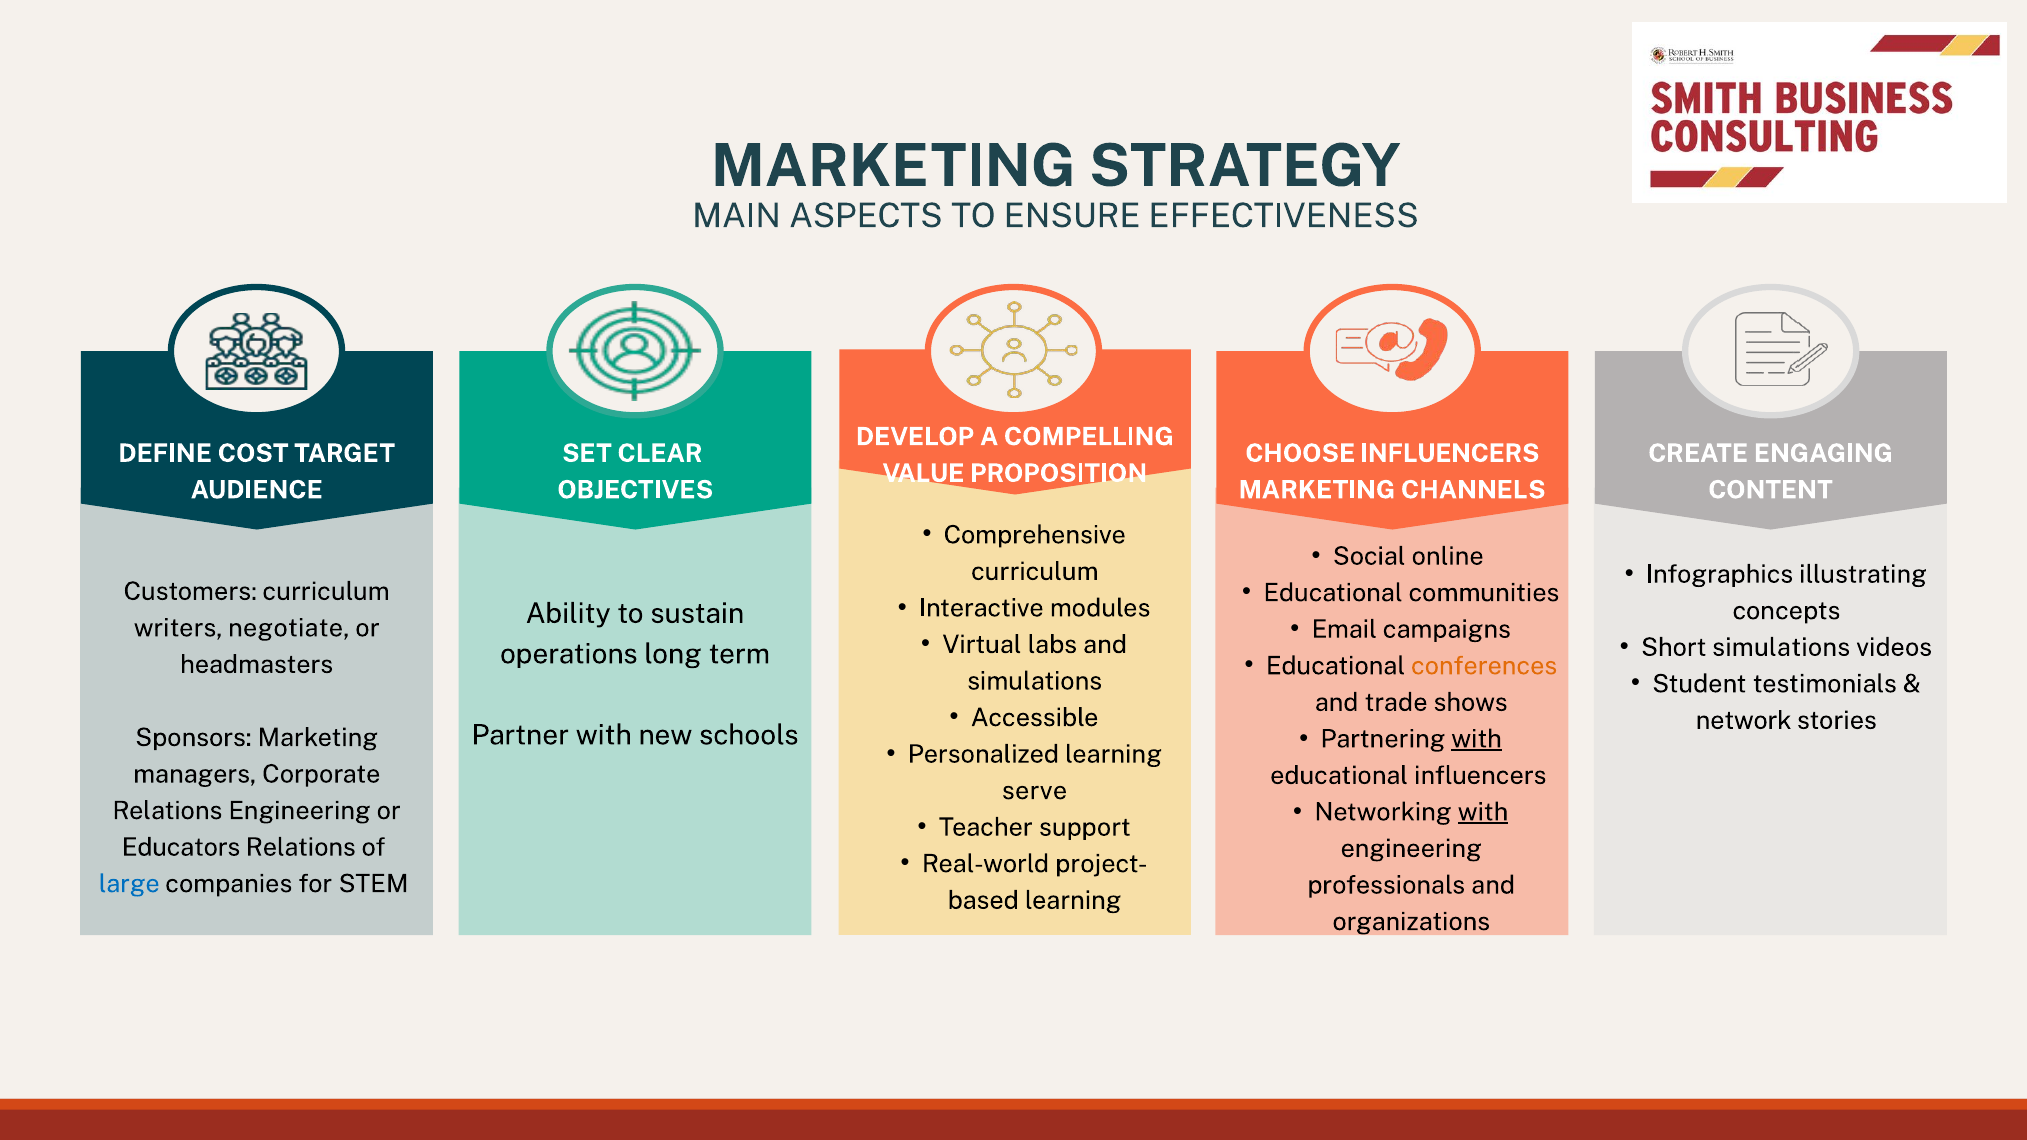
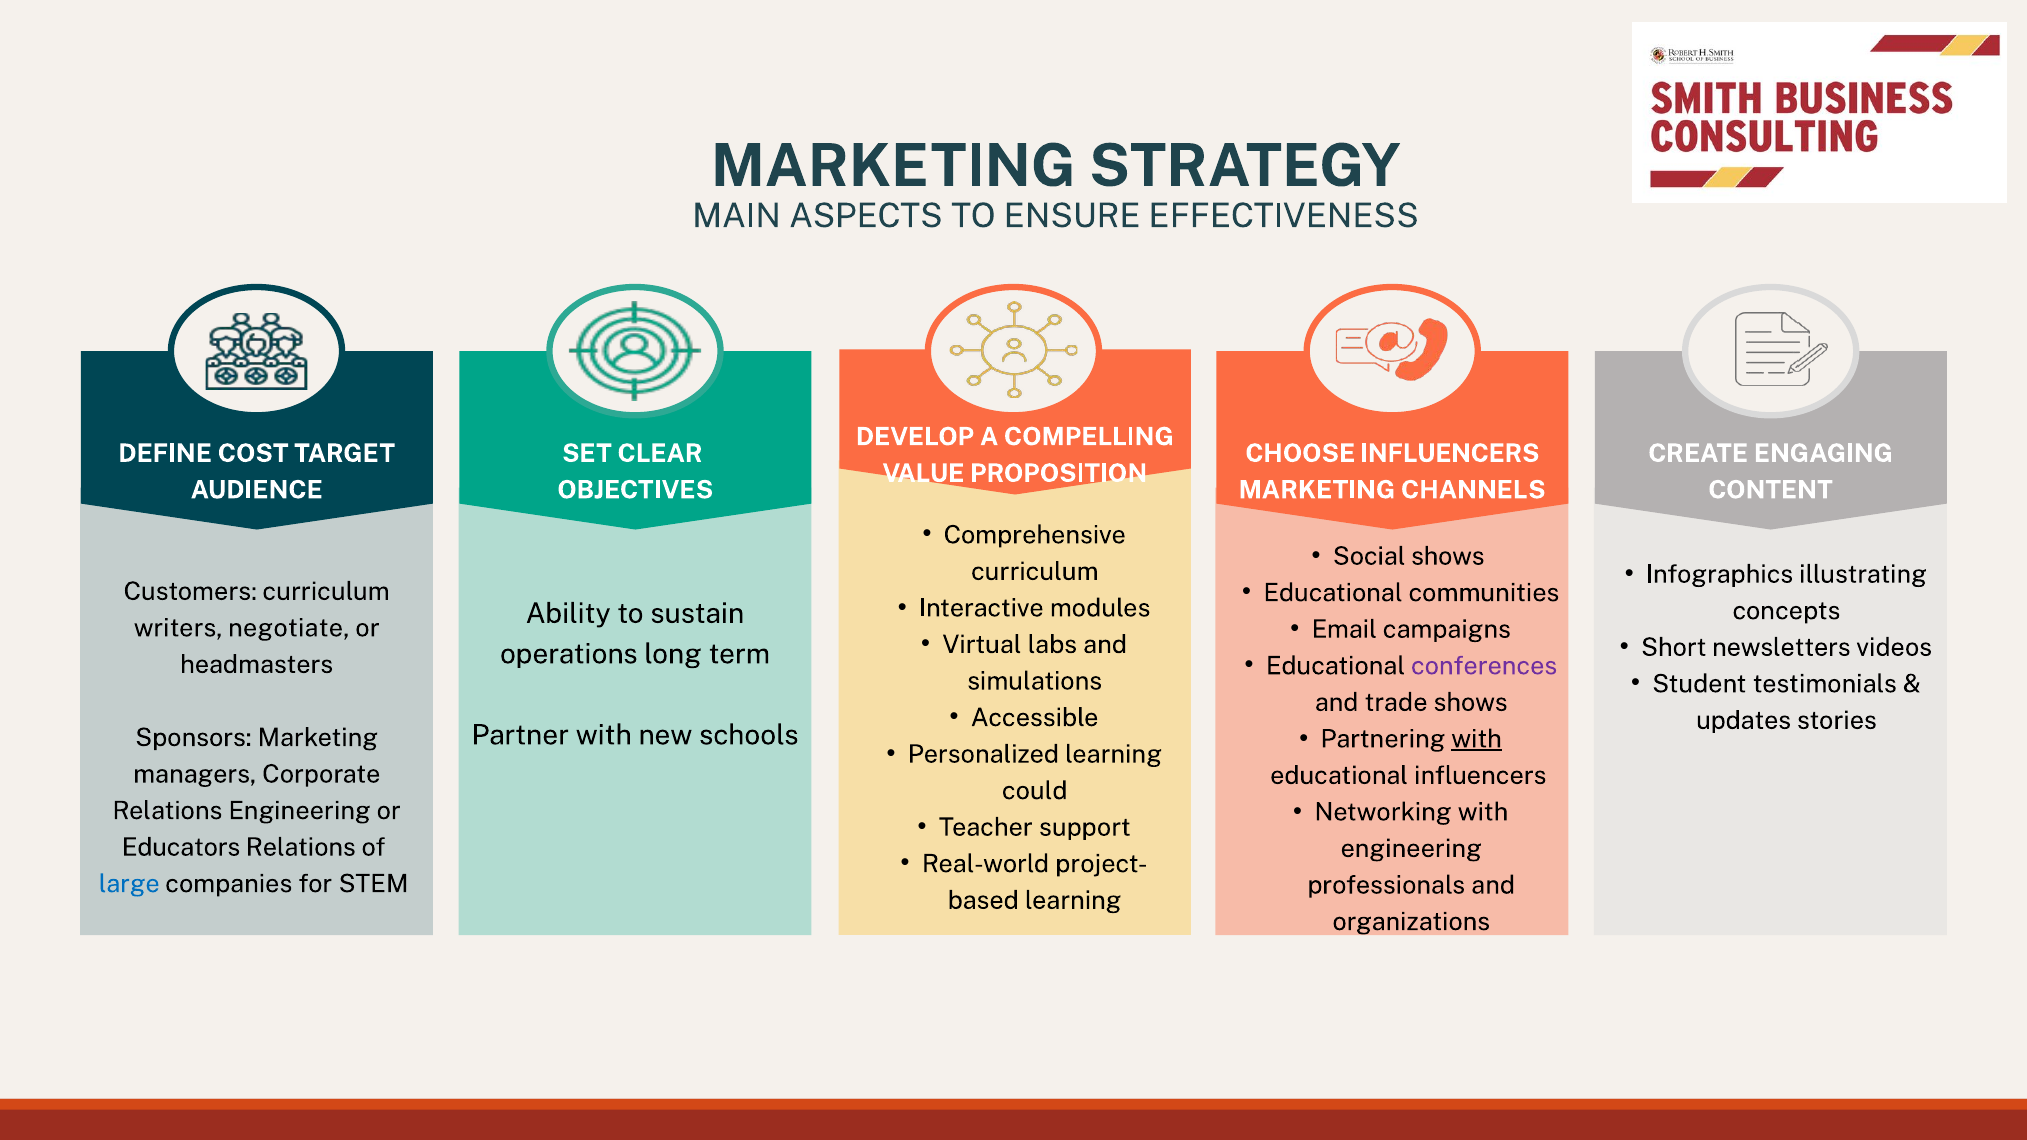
Social online: online -> shows
Short simulations: simulations -> newsletters
conferences colour: orange -> purple
network: network -> updates
serve: serve -> could
with at (1483, 812) underline: present -> none
